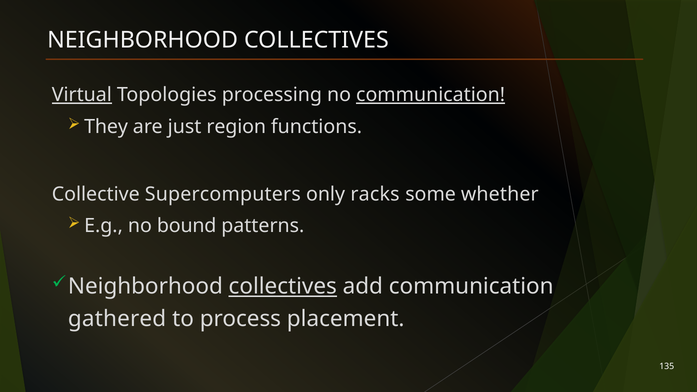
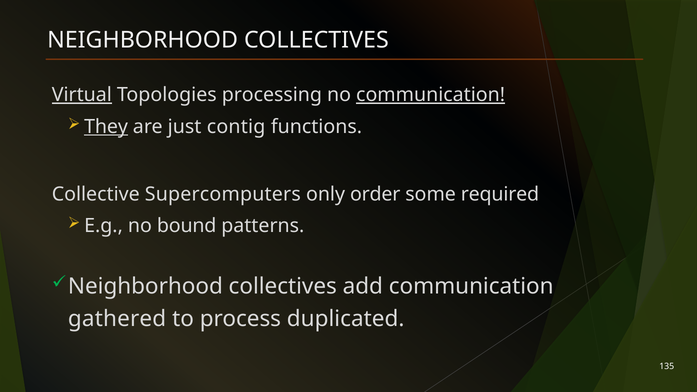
They underline: none -> present
region: region -> contig
racks: racks -> order
whether: whether -> required
collectives at (283, 287) underline: present -> none
placement: placement -> duplicated
